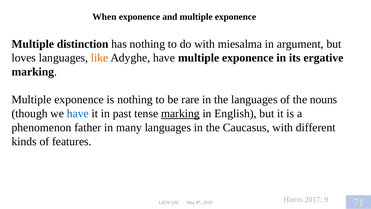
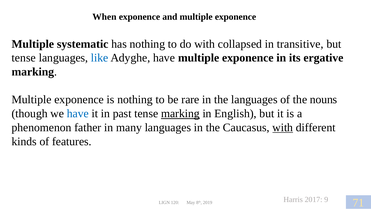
distinction: distinction -> systematic
miesalma: miesalma -> collapsed
argument: argument -> transitive
loves at (24, 58): loves -> tense
like colour: orange -> blue
with at (283, 127) underline: none -> present
